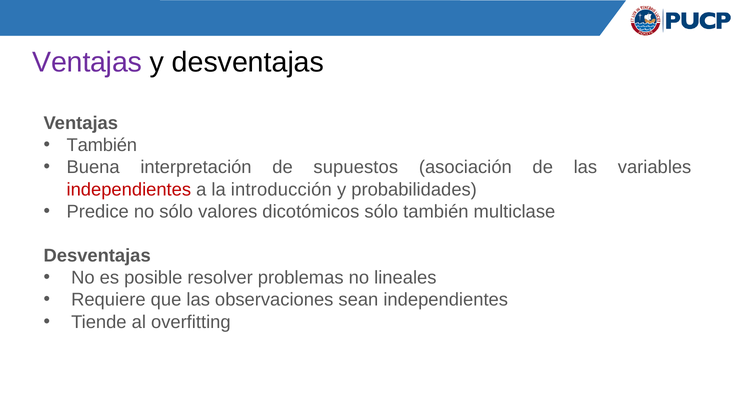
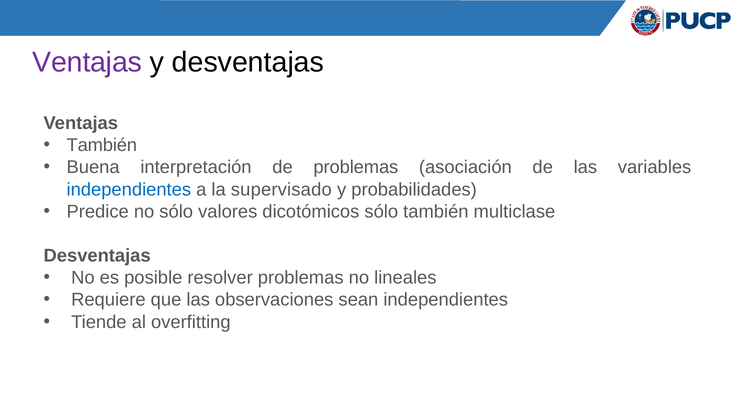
de supuestos: supuestos -> problemas
independientes at (129, 189) colour: red -> blue
introducción: introducción -> supervisado
